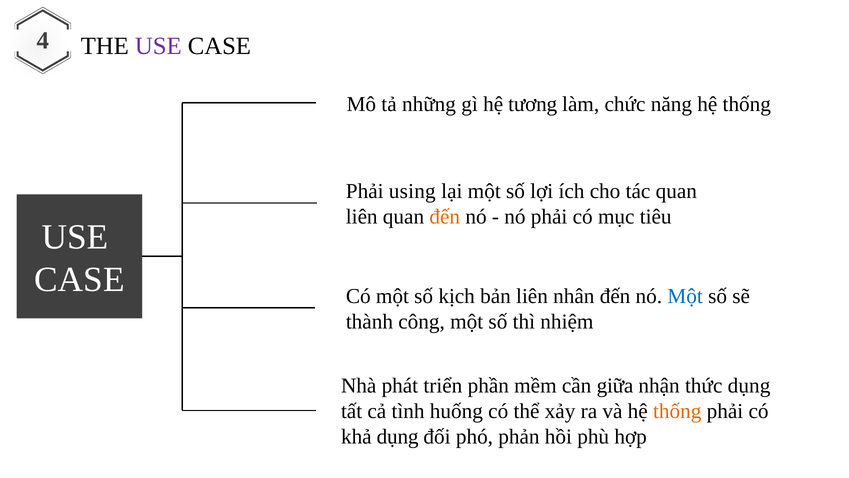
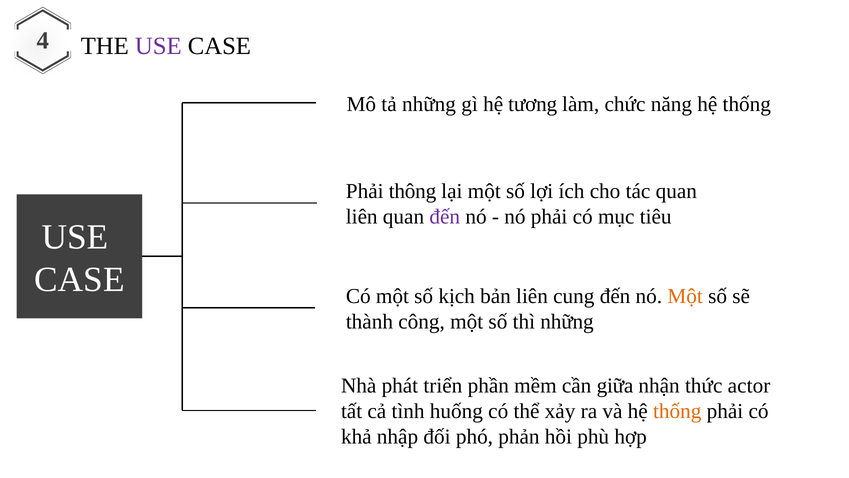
using: using -> thông
đến at (445, 217) colour: orange -> purple
nhân: nhân -> cung
Một at (685, 296) colour: blue -> orange
thì nhiệm: nhiệm -> những
thức dụng: dụng -> actor
khả dụng: dụng -> nhập
